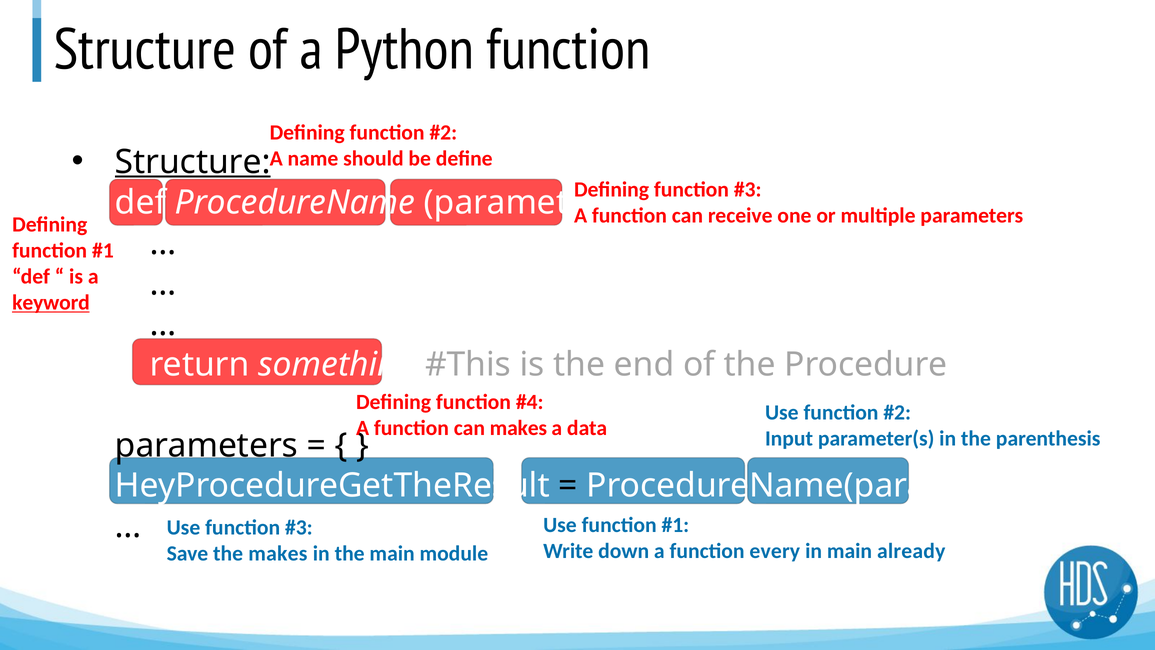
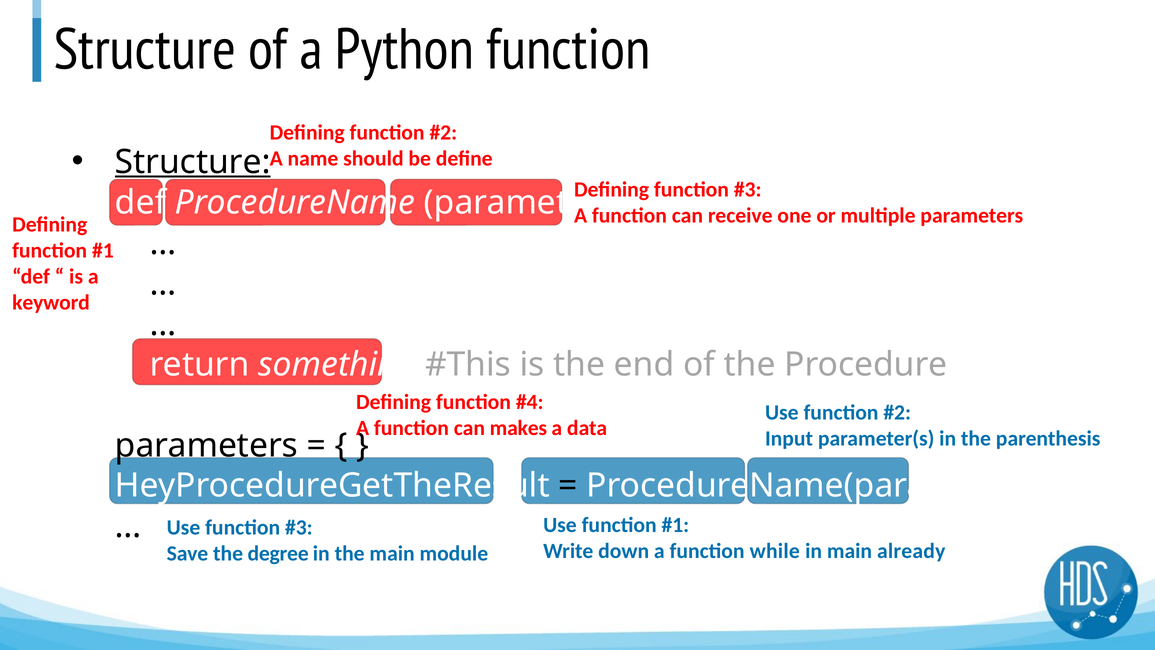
keyword underline: present -> none
every: every -> while
the makes: makes -> degree
